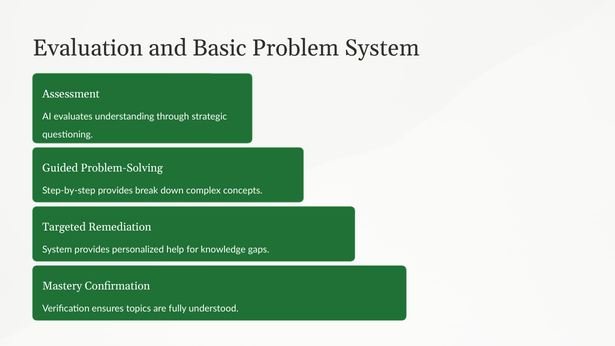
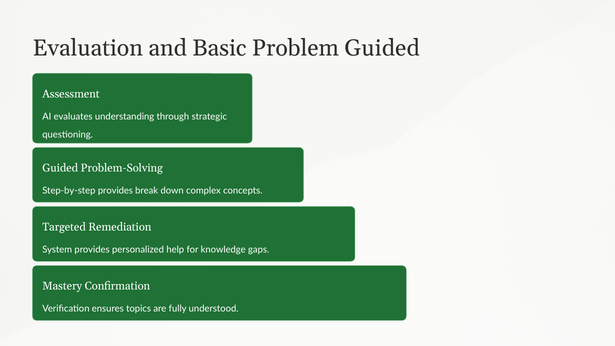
Problem System: System -> Guided
